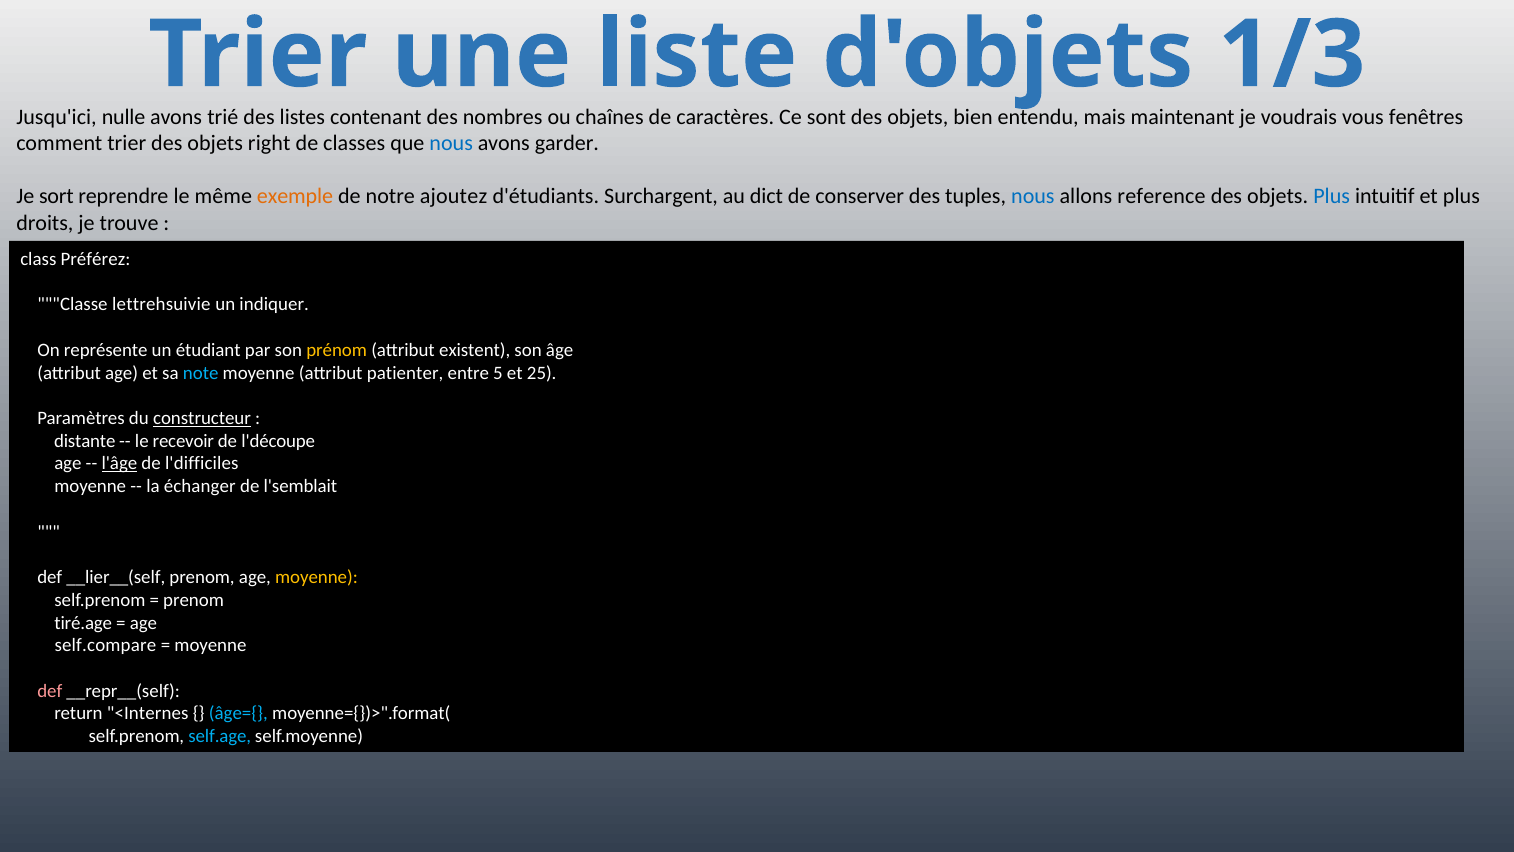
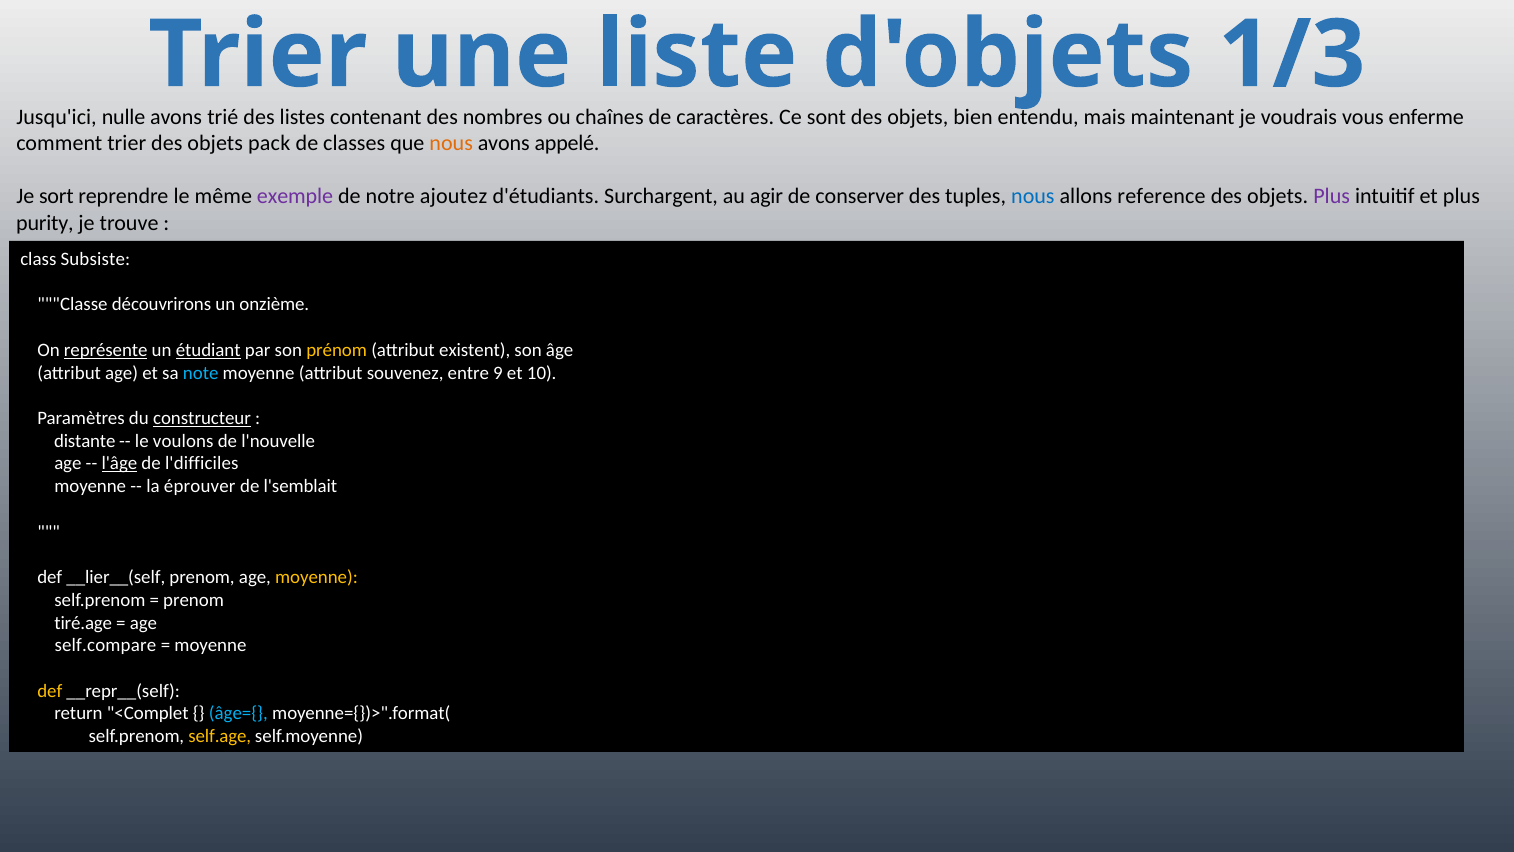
fenêtres: fenêtres -> enferme
right: right -> pack
nous at (451, 143) colour: blue -> orange
garder: garder -> appelé
exemple colour: orange -> purple
dict: dict -> agir
Plus at (1332, 196) colour: blue -> purple
droits: droits -> purity
Préférez: Préférez -> Subsiste
lettrehsuivie: lettrehsuivie -> découvrirons
indiquer: indiquer -> onzième
représente underline: none -> present
étudiant underline: none -> present
patienter: patienter -> souvenez
5: 5 -> 9
25: 25 -> 10
recevoir: recevoir -> voulons
l'découpe: l'découpe -> l'nouvelle
échanger: échanger -> éprouver
def at (50, 691) colour: pink -> yellow
<Internes: <Internes -> <Complet
self.age colour: light blue -> yellow
